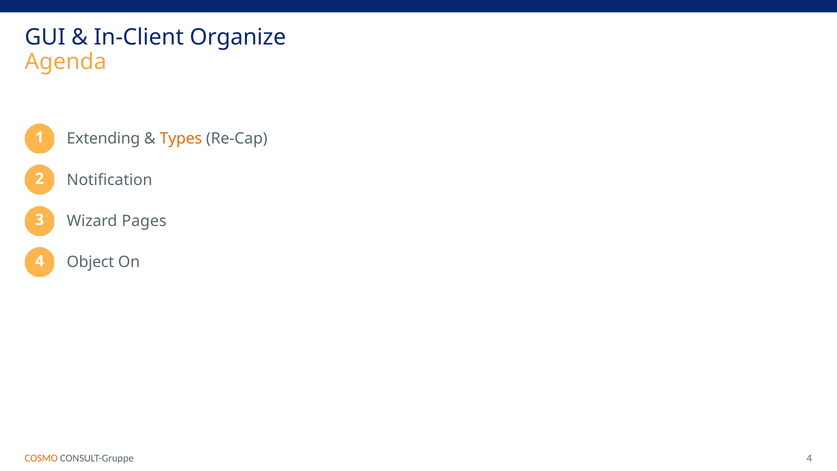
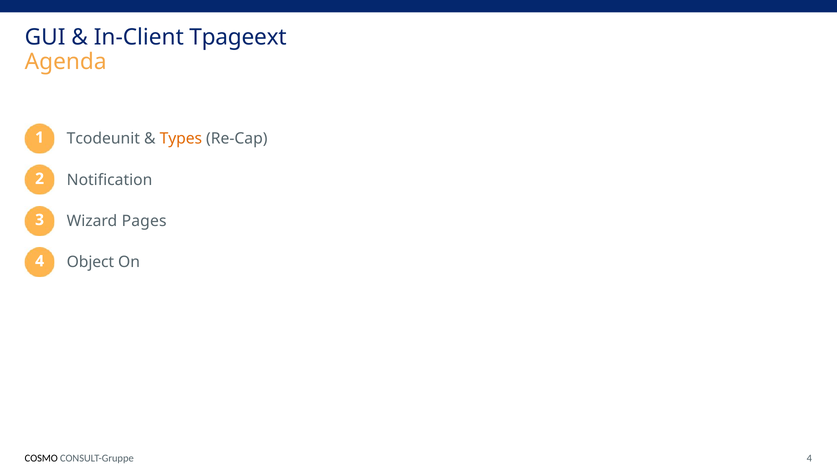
Organize: Organize -> Tpageext
Extending: Extending -> Tcodeunit
COSMO colour: orange -> black
